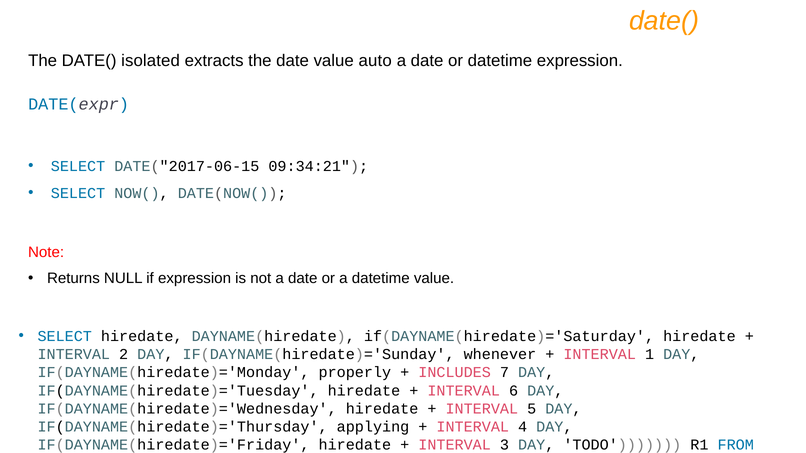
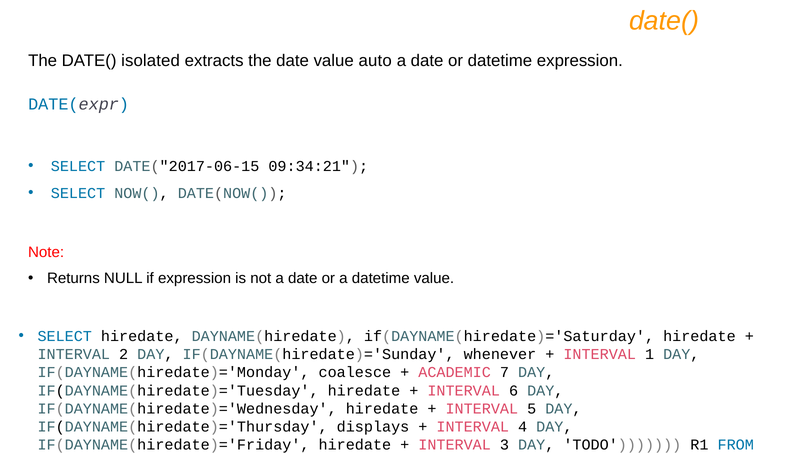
properly: properly -> coalesce
INCLUDES: INCLUDES -> ACADEMIC
applying: applying -> displays
